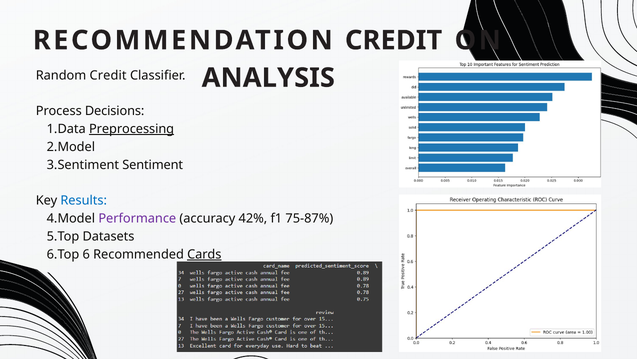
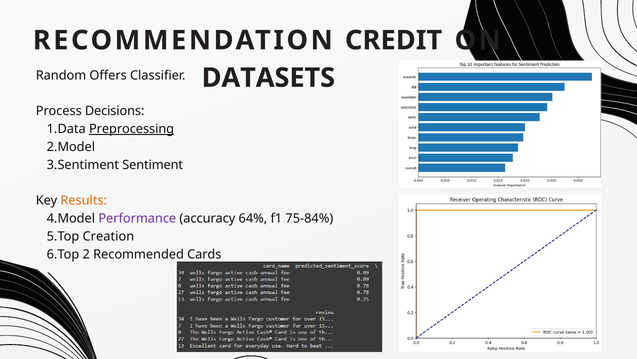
Random Credit: Credit -> Offers
ANALYSIS: ANALYSIS -> DATASETS
Results colour: blue -> orange
42%: 42% -> 64%
75-87%: 75-87% -> 75-84%
Datasets: Datasets -> Creation
6: 6 -> 2
Cards underline: present -> none
